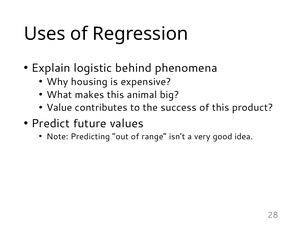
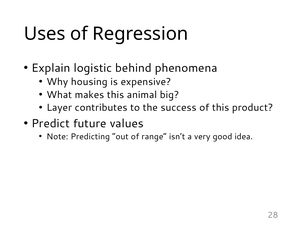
Value: Value -> Layer
